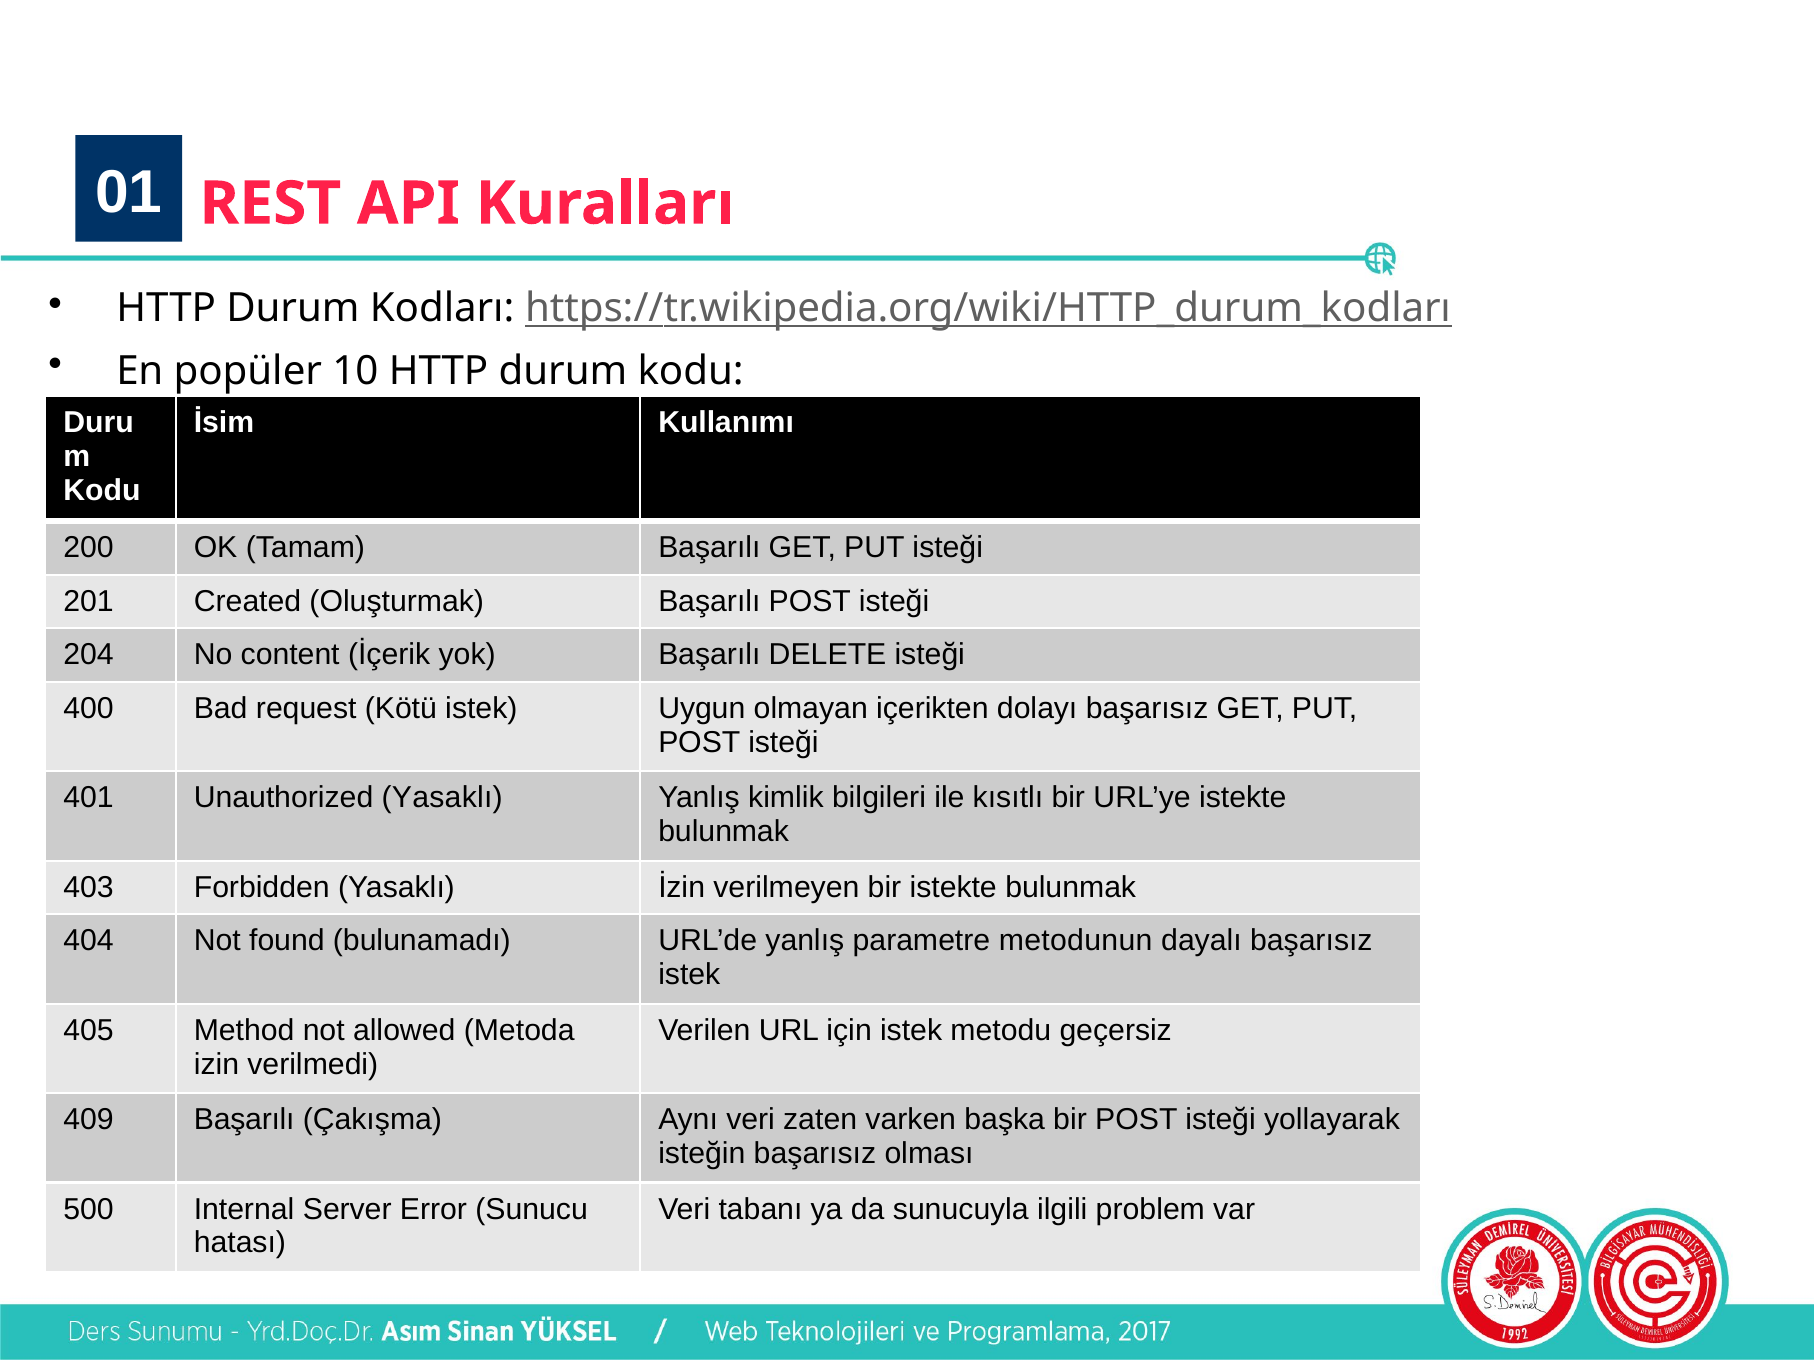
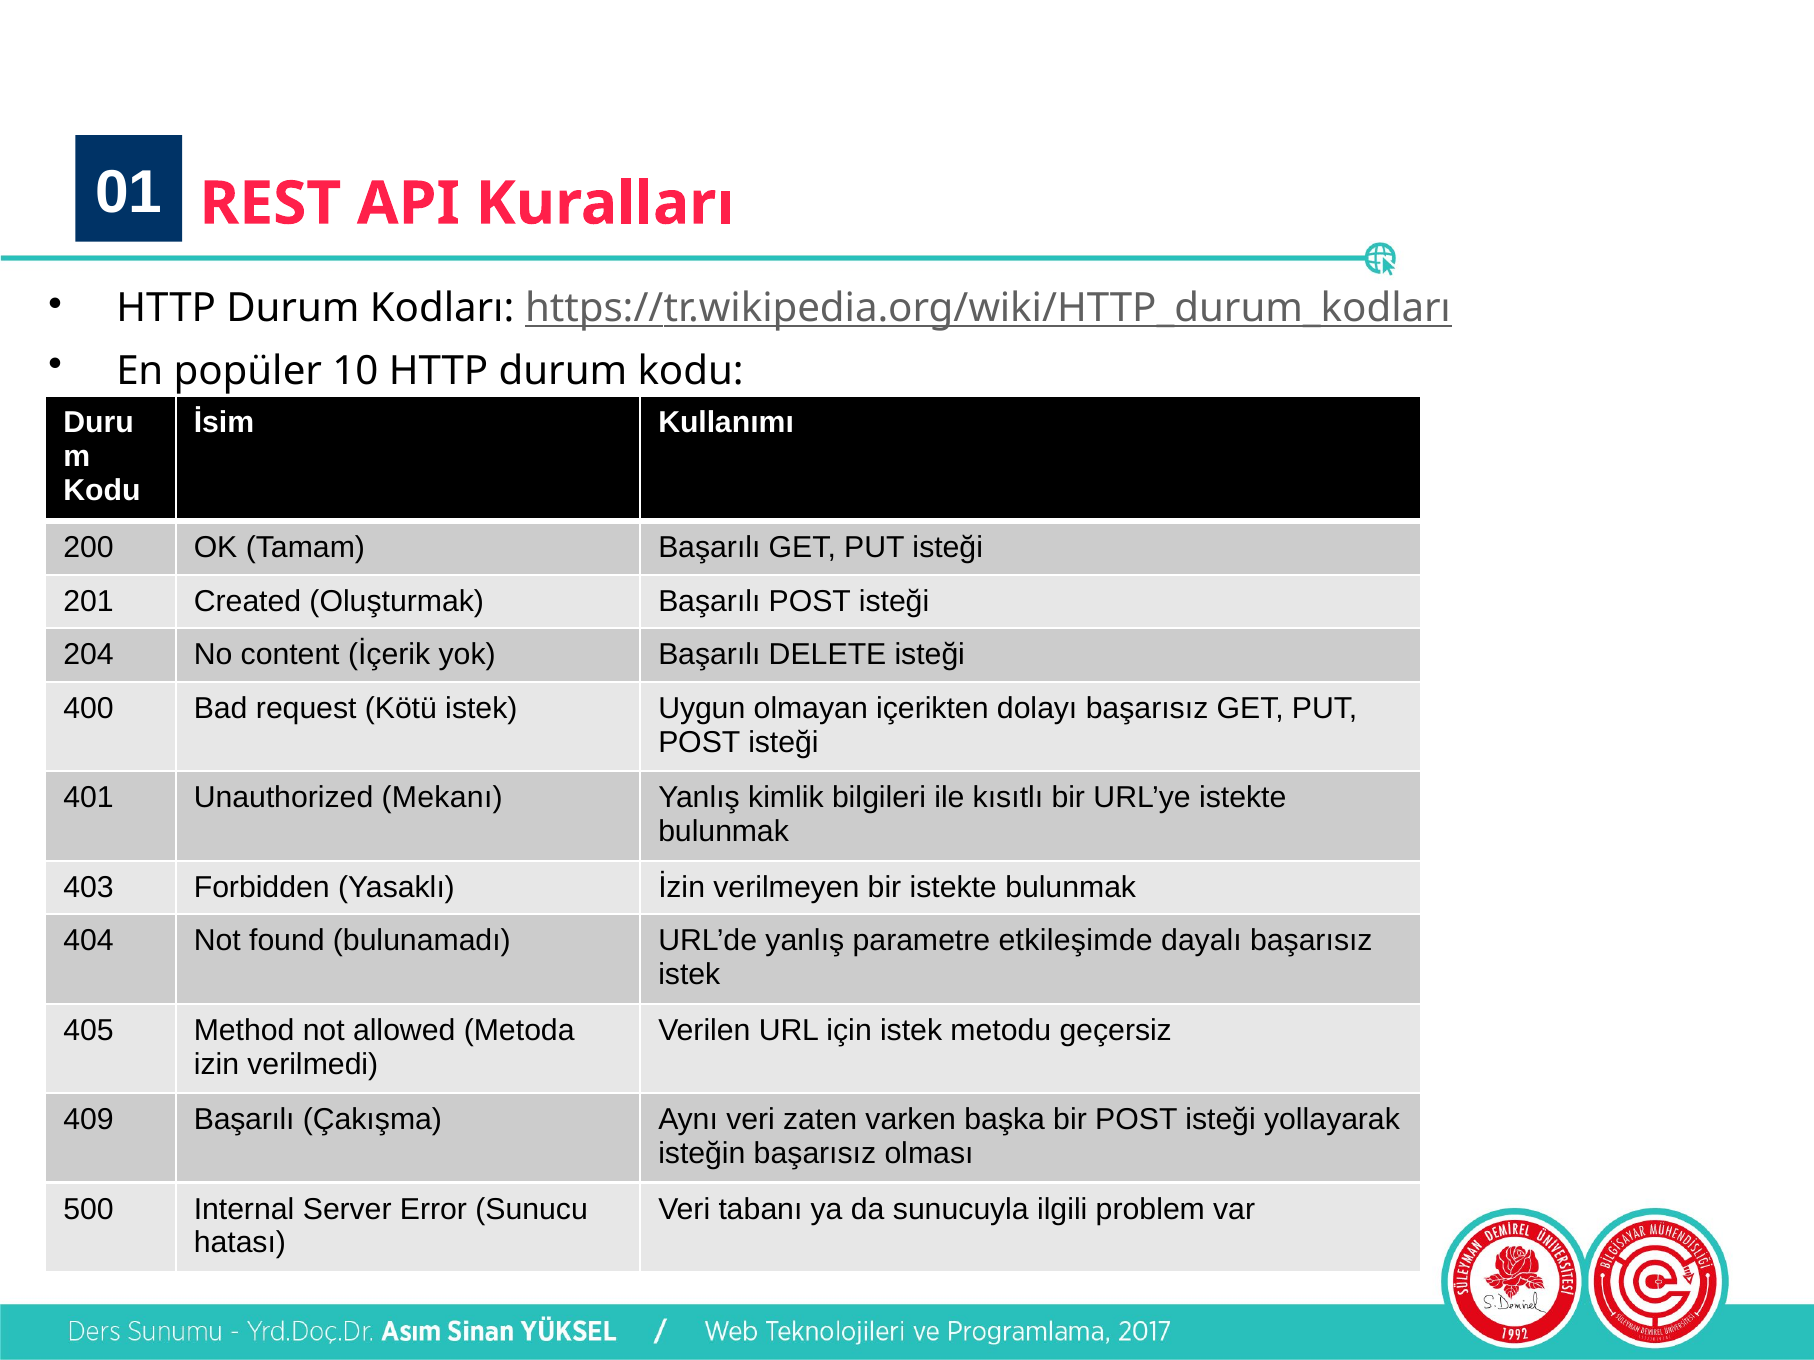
Unauthorized Yasaklı: Yasaklı -> Mekanı
metodunun: metodunun -> etkileşimde
